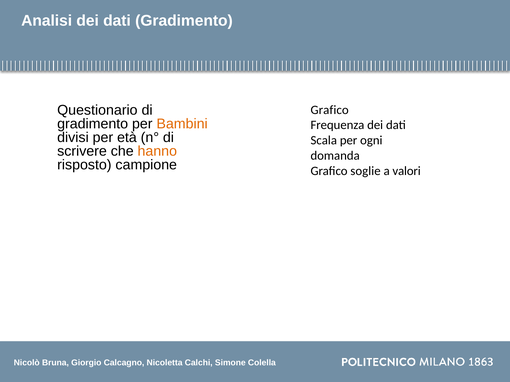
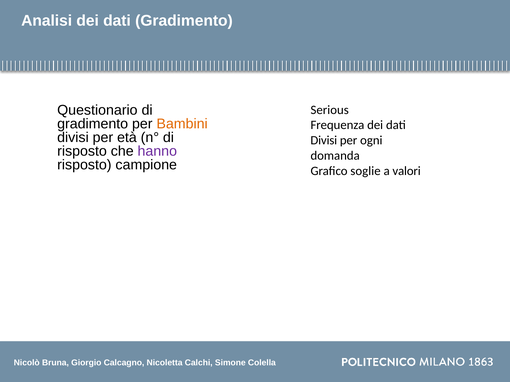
Grafico at (330, 110): Grafico -> Serious
Scala at (324, 141): Scala -> Divisi
scrivere at (82, 151): scrivere -> risposto
hanno colour: orange -> purple
